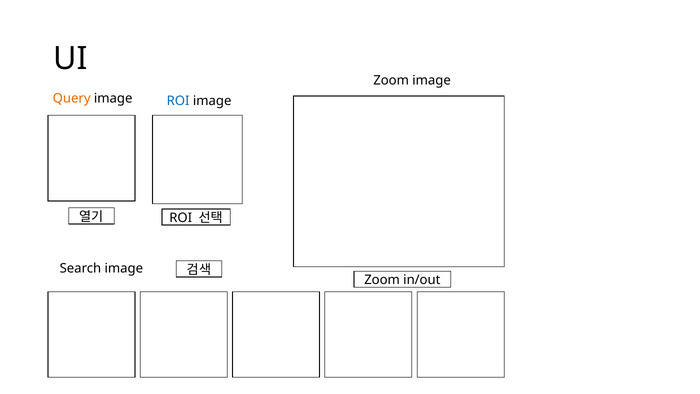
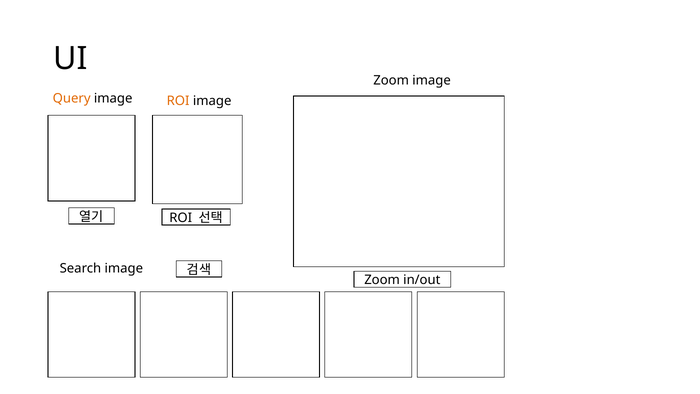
ROI at (178, 101) colour: blue -> orange
